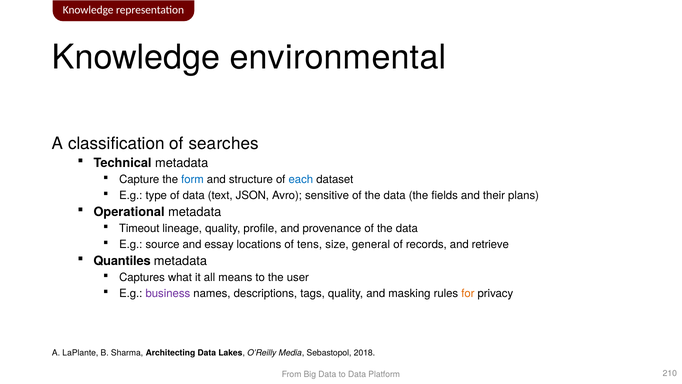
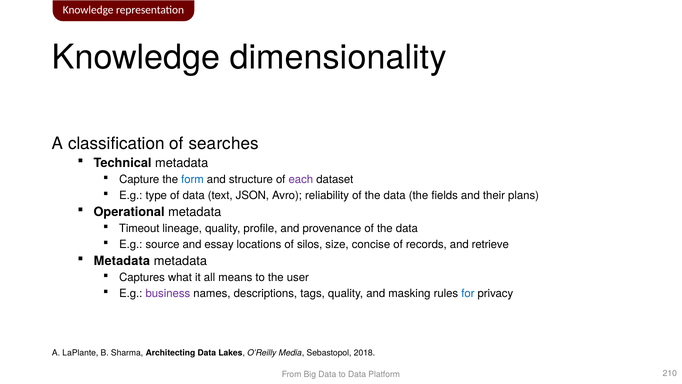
environmental: environmental -> dimensionality
each colour: blue -> purple
sensitive: sensitive -> reliability
tens: tens -> silos
general: general -> concise
Quantiles at (122, 261): Quantiles -> Metadata
for colour: orange -> blue
